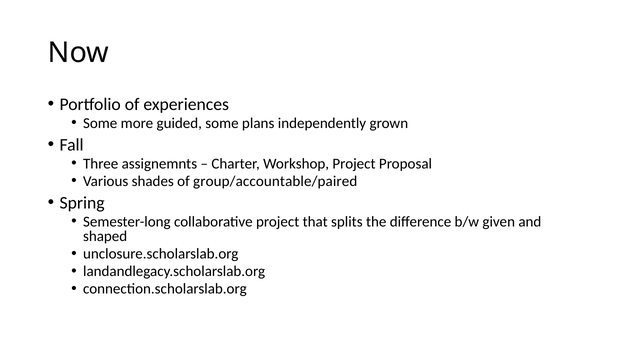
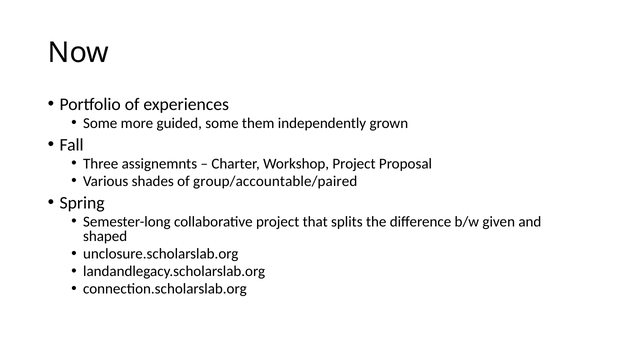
plans: plans -> them
